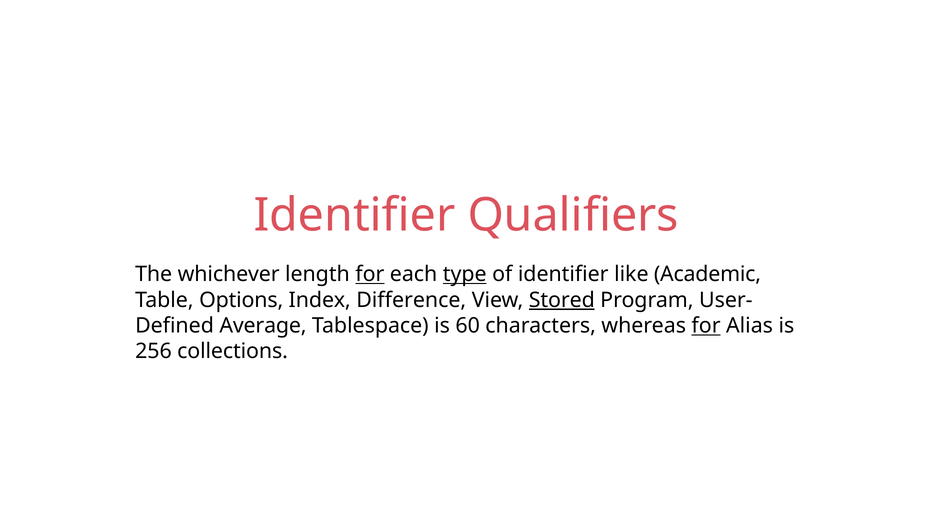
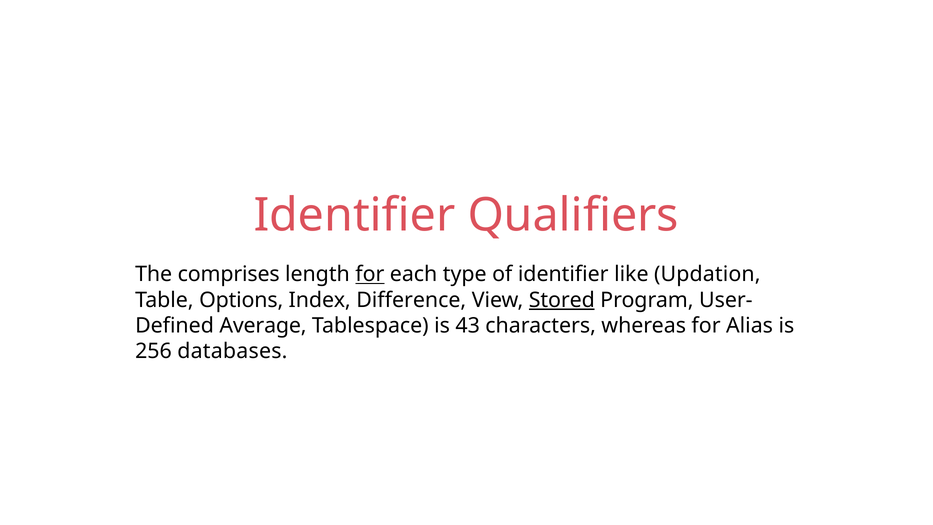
whichever: whichever -> comprises
type underline: present -> none
Academic: Academic -> Updation
60: 60 -> 43
for at (706, 326) underline: present -> none
collections: collections -> databases
